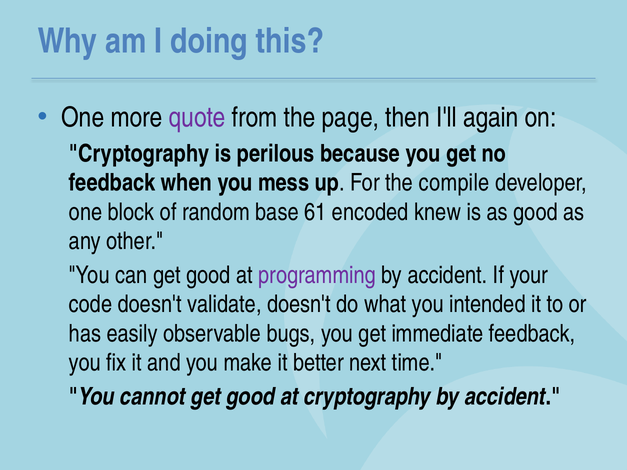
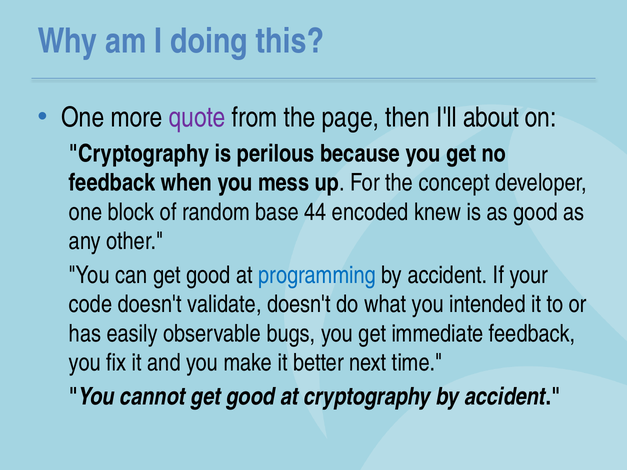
again: again -> about
compile: compile -> concept
61: 61 -> 44
programming colour: purple -> blue
